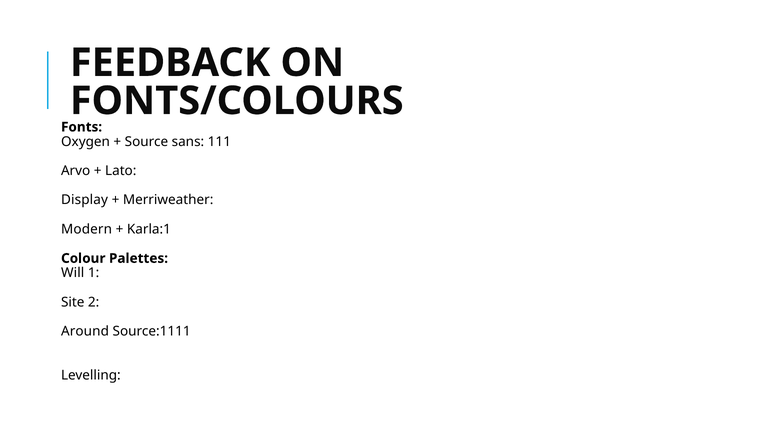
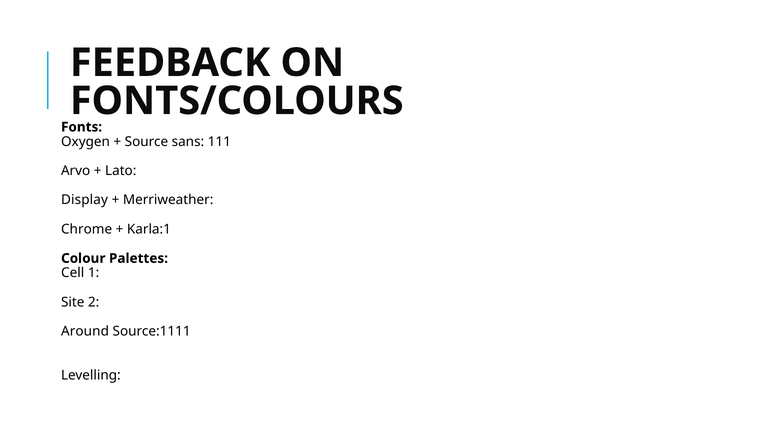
Modern: Modern -> Chrome
Will: Will -> Cell
